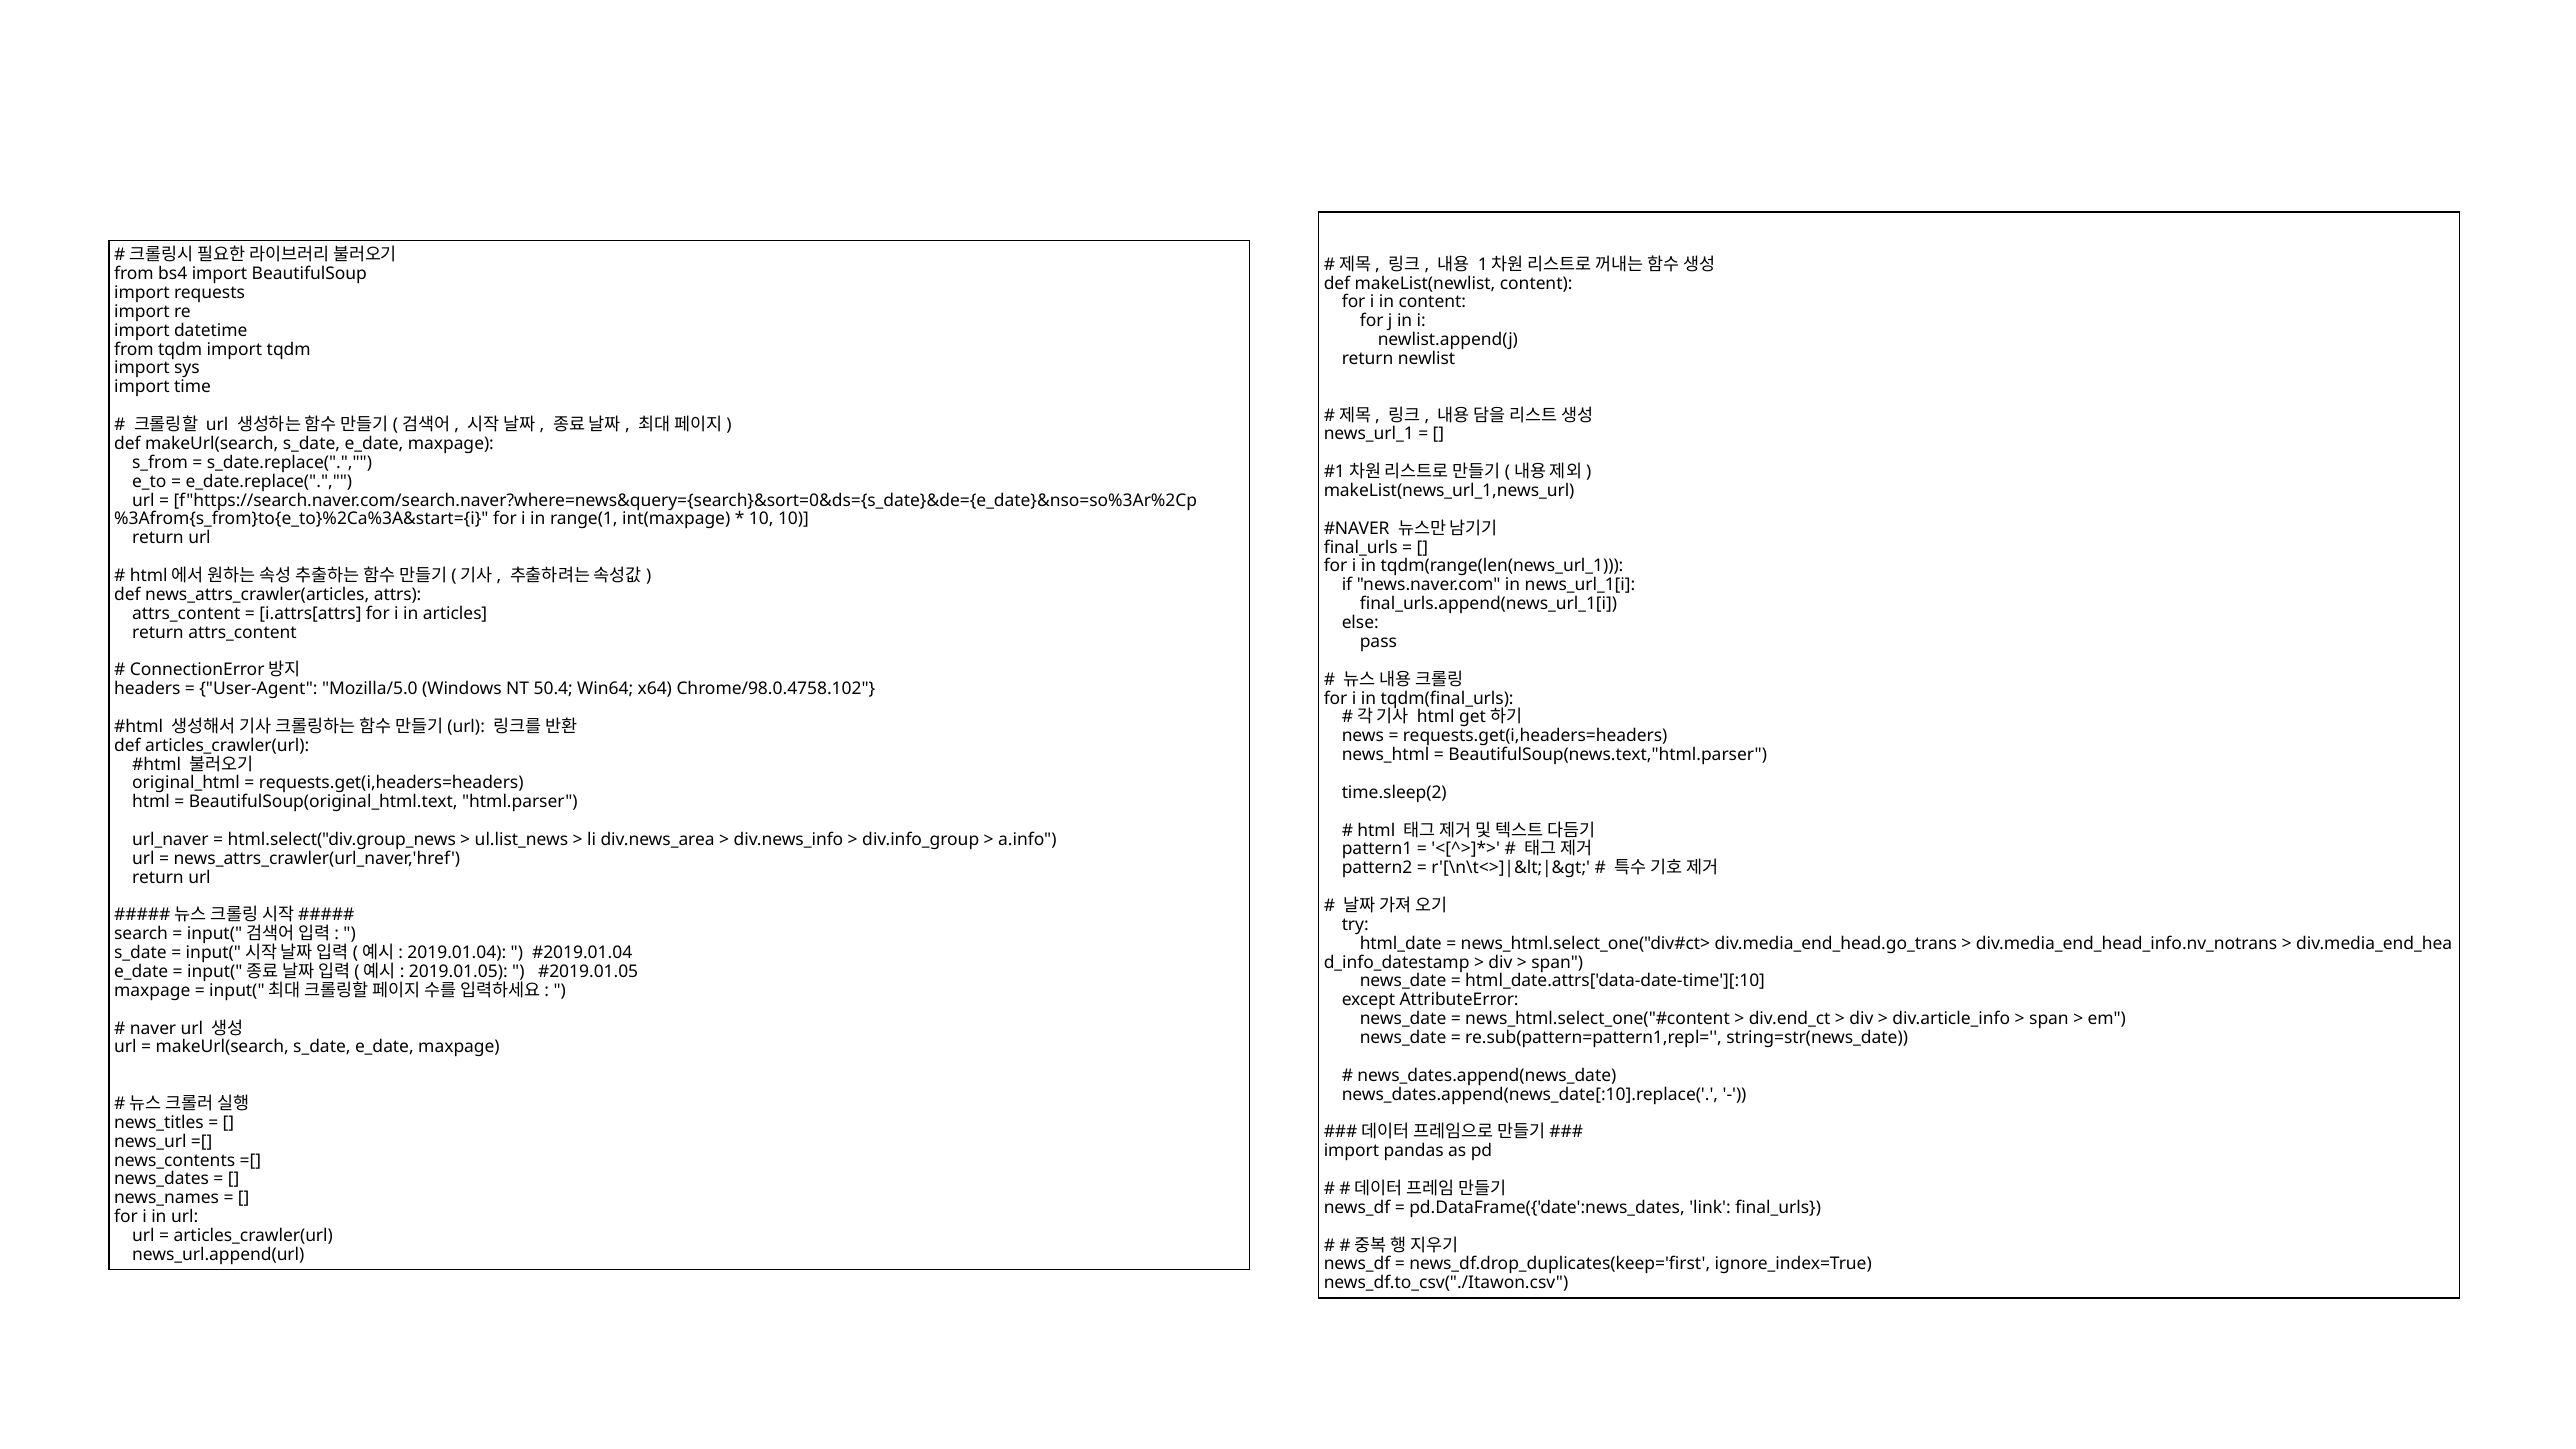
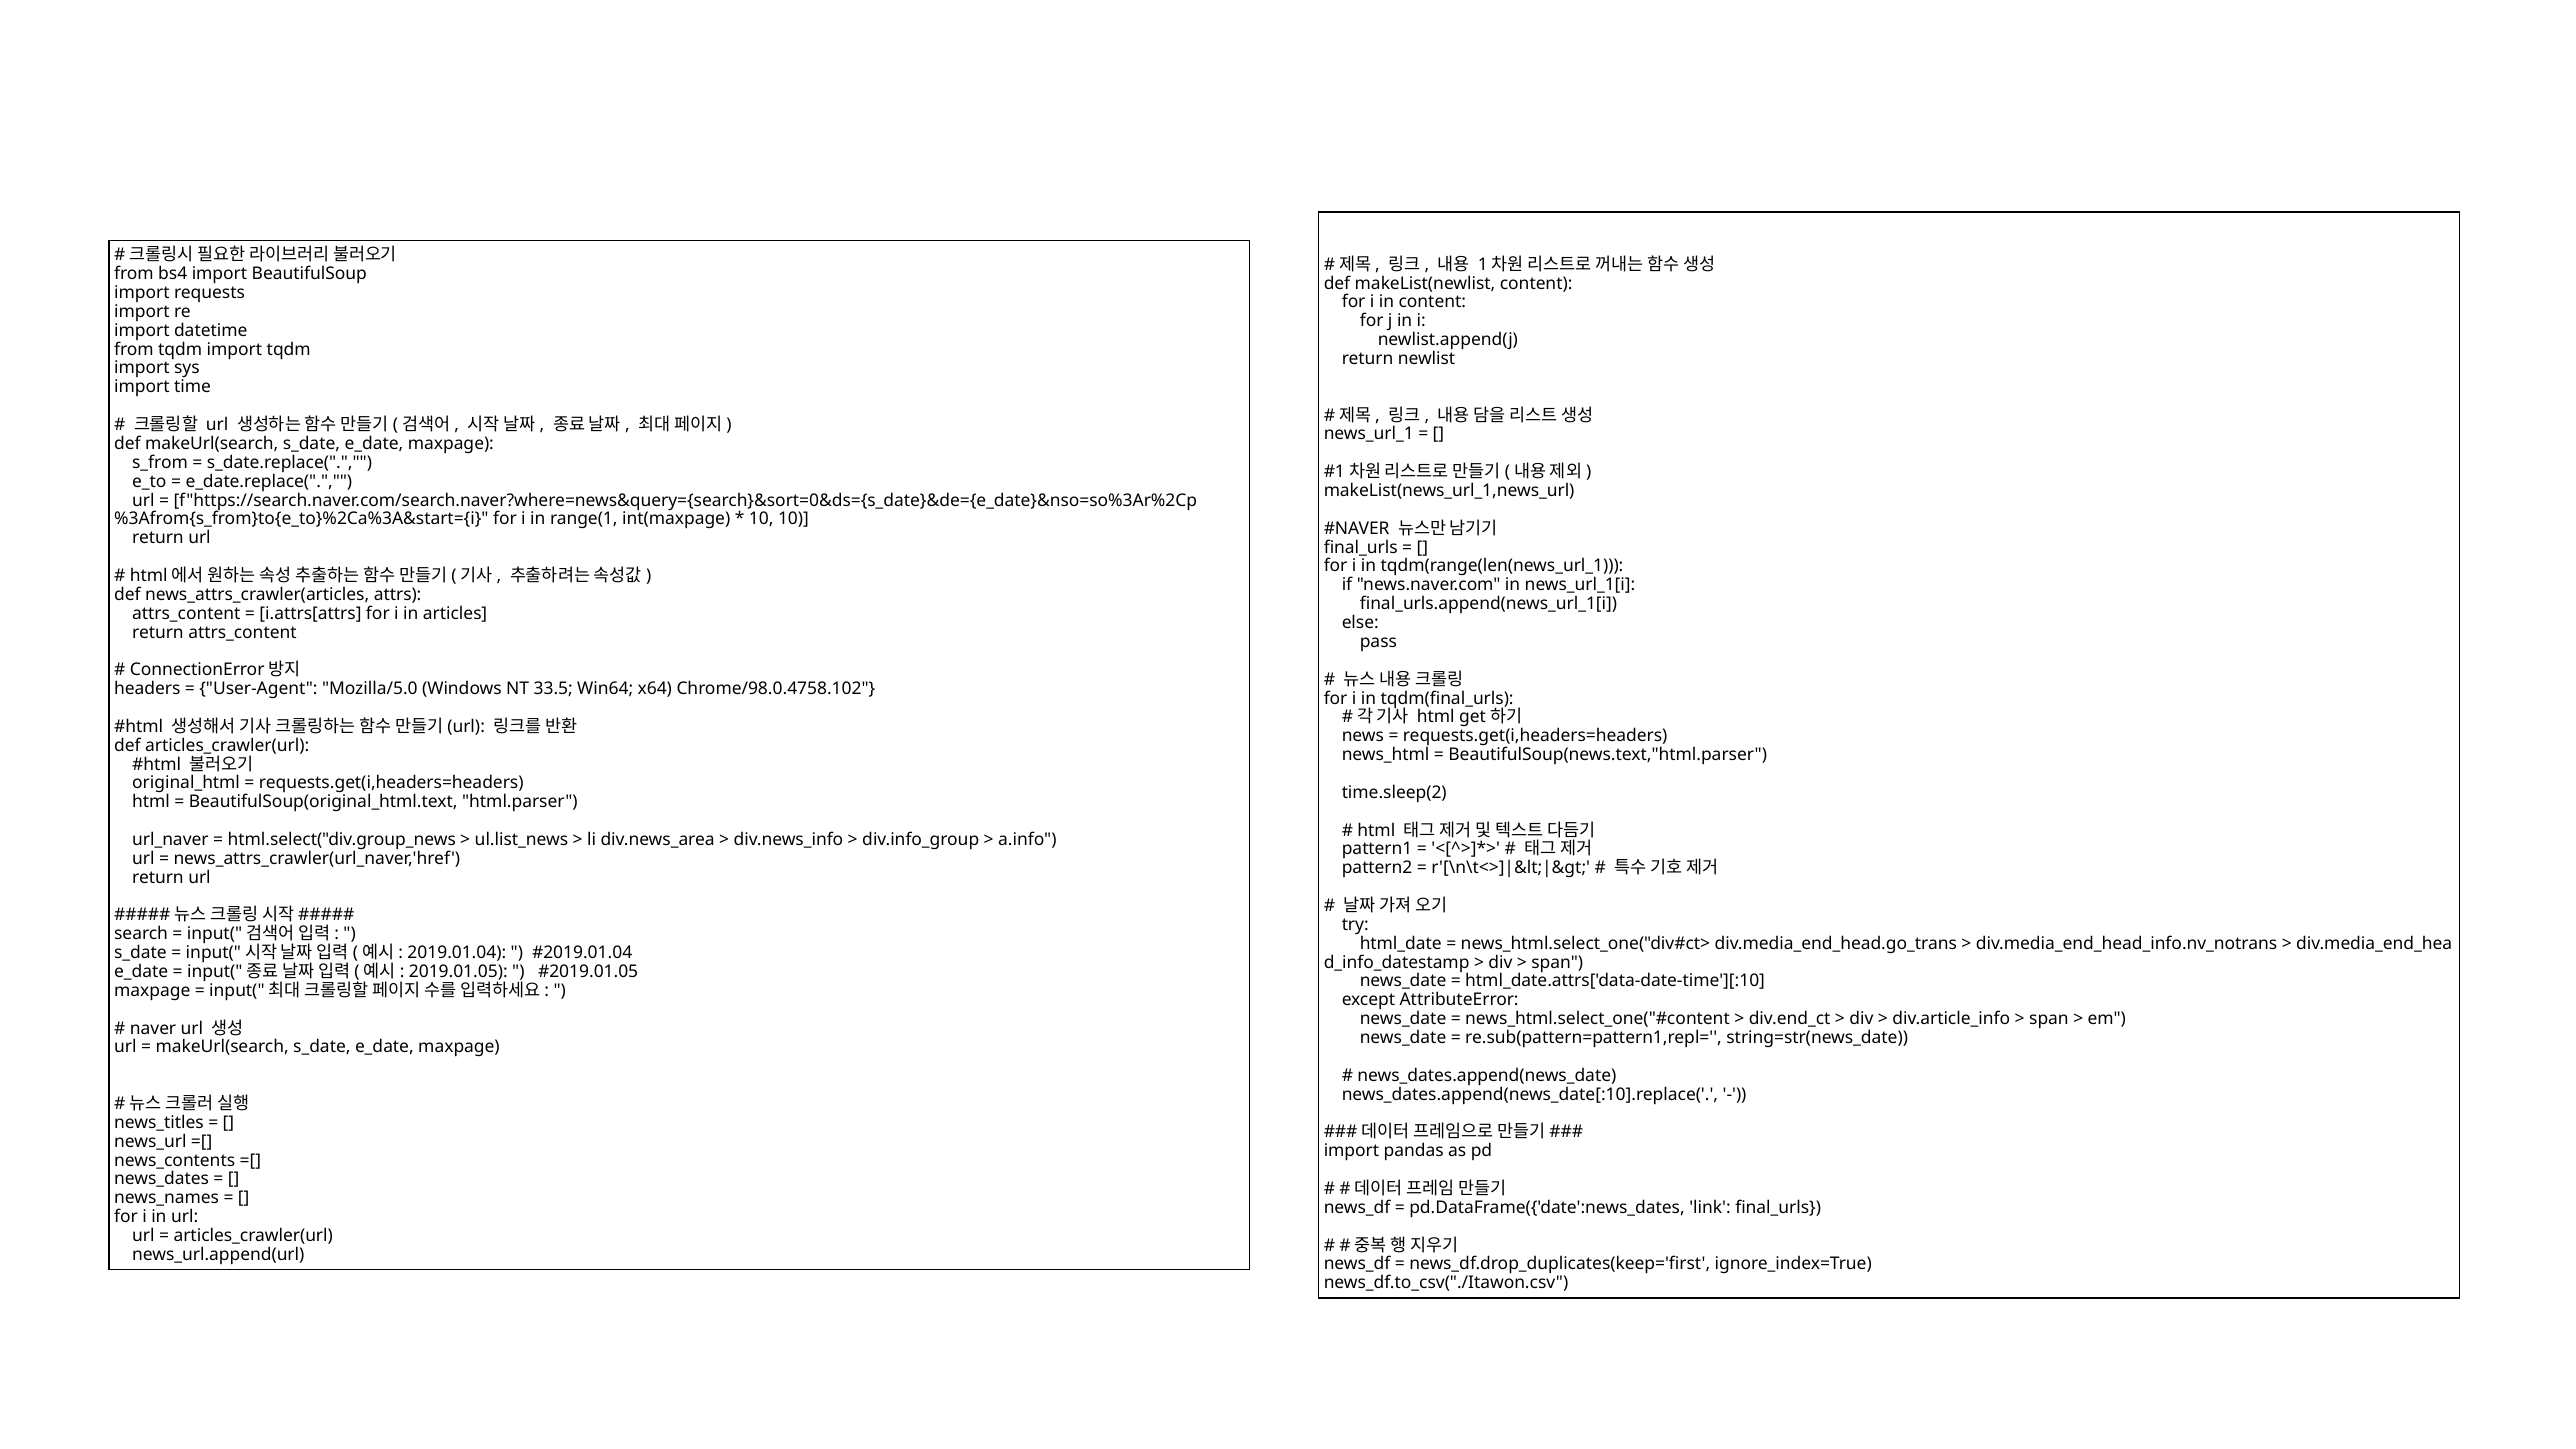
50.4: 50.4 -> 33.5
